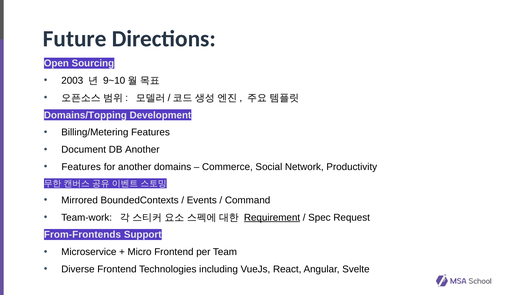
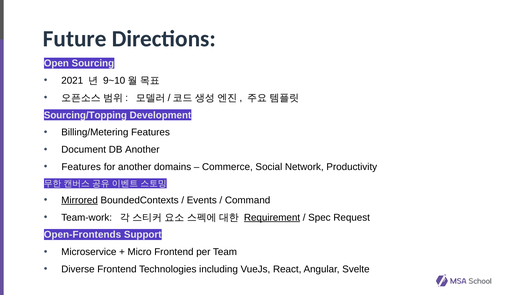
2003: 2003 -> 2021
Domains/Topping: Domains/Topping -> Sourcing/Topping
Mirrored underline: none -> present
From-Frontends: From-Frontends -> Open-Frontends
